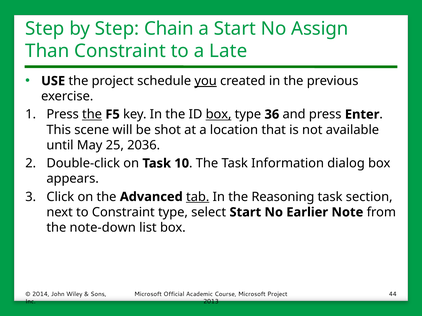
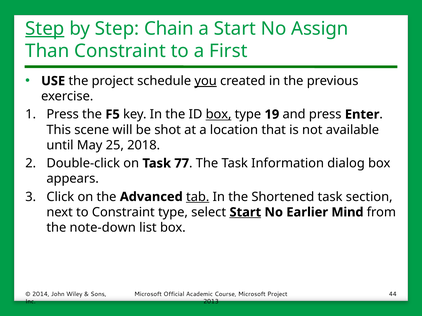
Step at (45, 29) underline: none -> present
Late: Late -> First
the at (92, 115) underline: present -> none
36: 36 -> 19
2036: 2036 -> 2018
10: 10 -> 77
Reasoning: Reasoning -> Shortened
Start at (245, 213) underline: none -> present
Note: Note -> Mind
